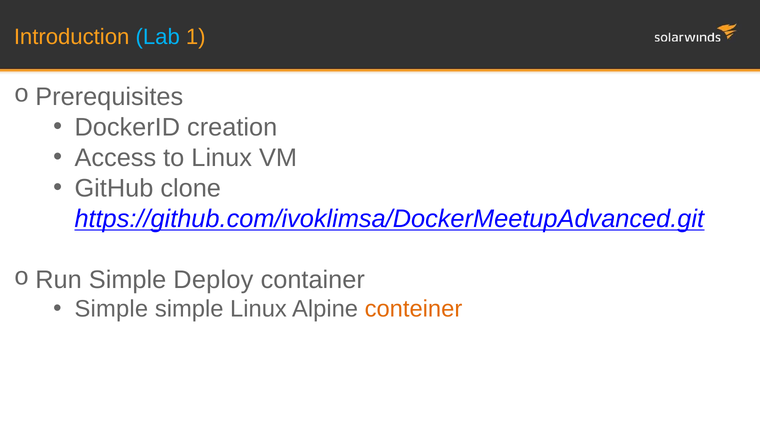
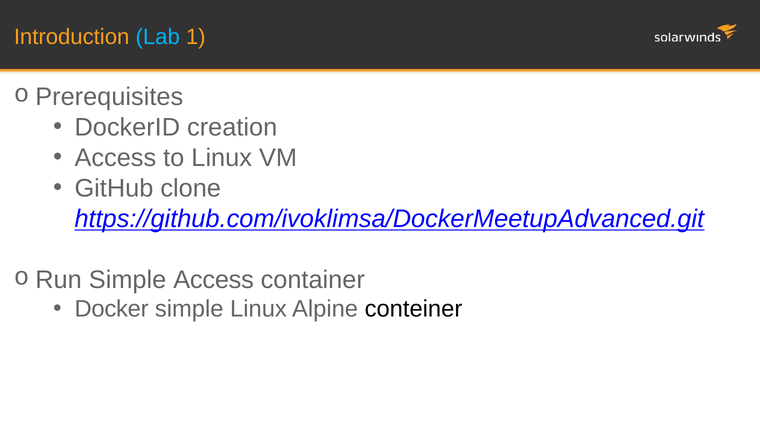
Simple Deploy: Deploy -> Access
Simple at (111, 309): Simple -> Docker
conteiner colour: orange -> black
